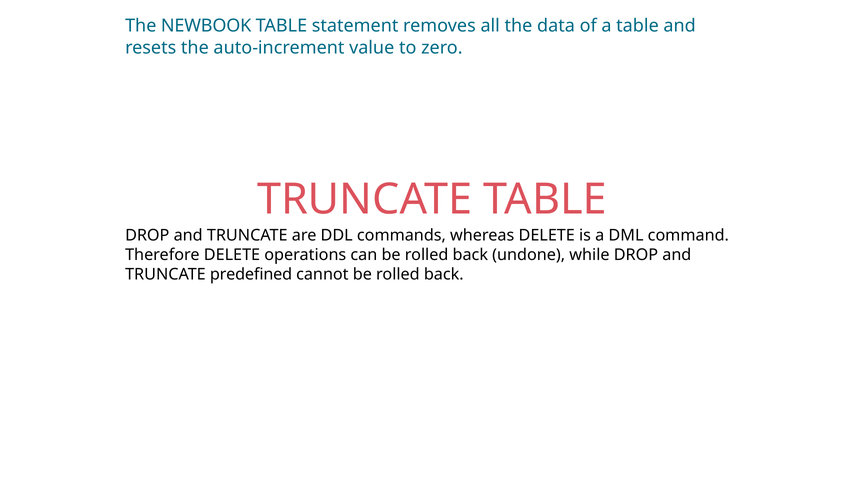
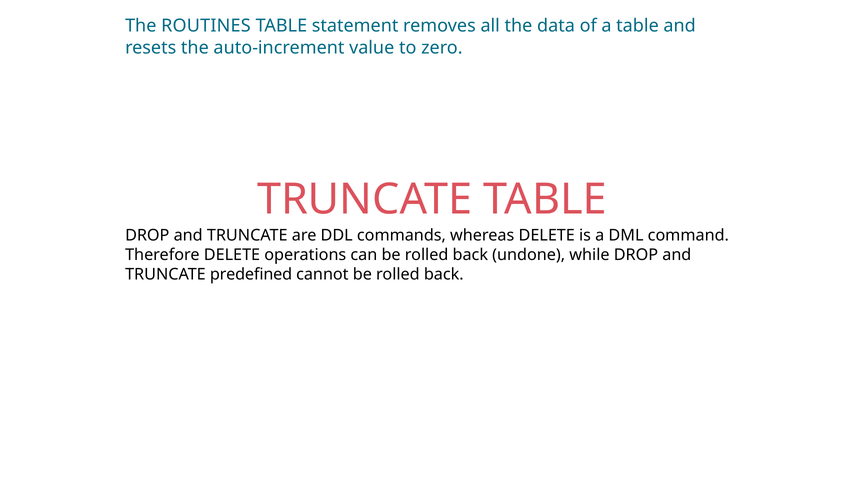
NEWBOOK: NEWBOOK -> ROUTINES
